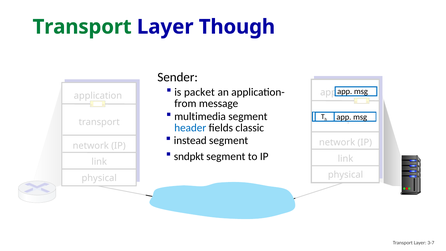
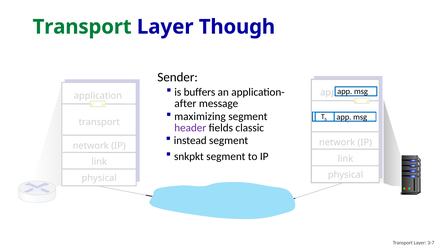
packet: packet -> buffers
from: from -> after
multimedia: multimedia -> maximizing
header colour: blue -> purple
sndpkt: sndpkt -> snkpkt
